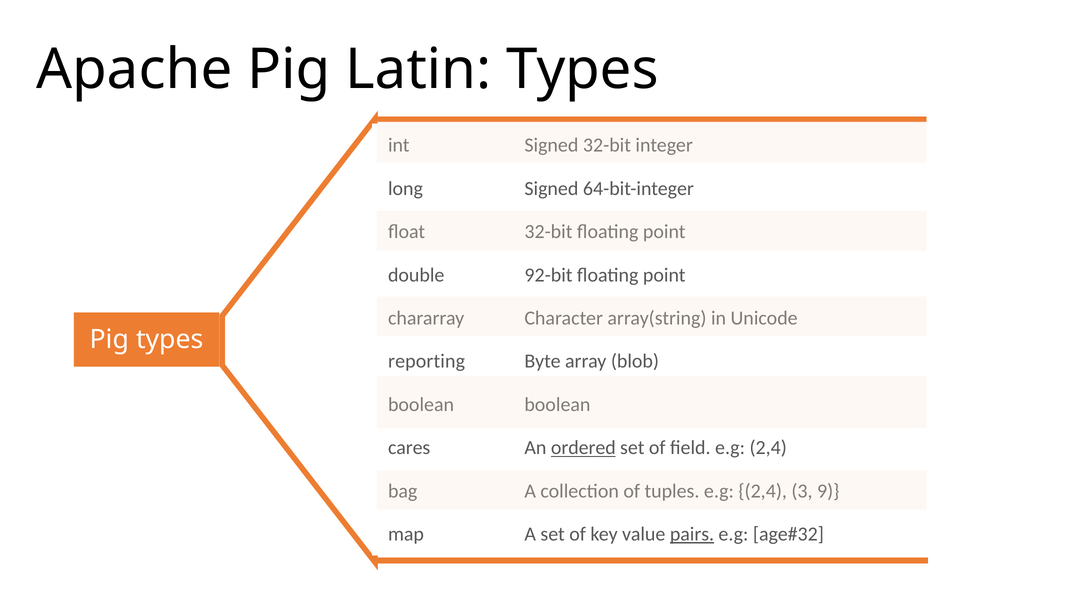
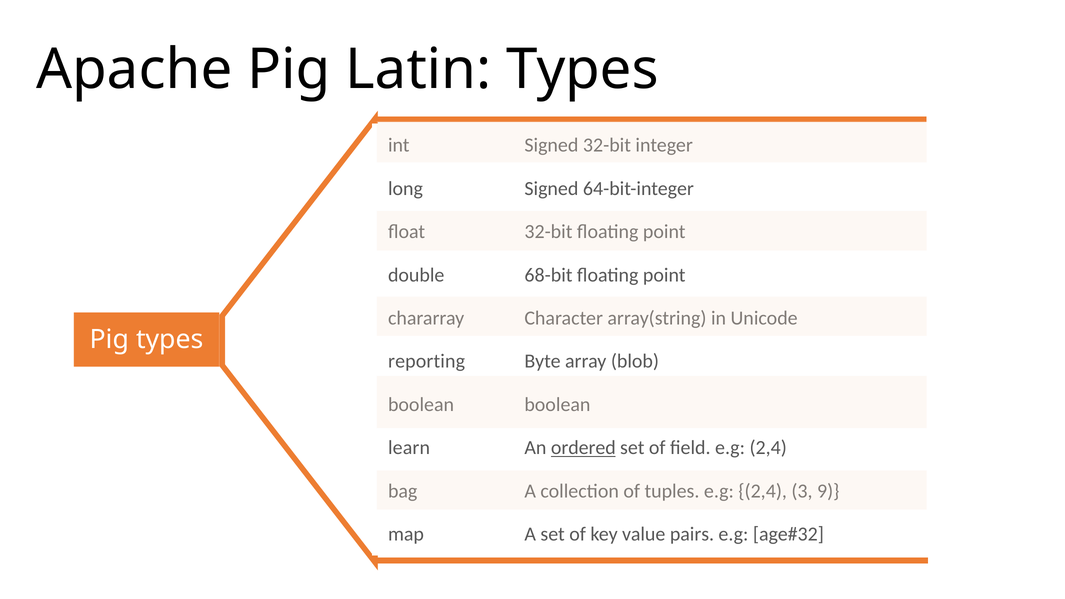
92-bit: 92-bit -> 68-bit
cares: cares -> learn
pairs underline: present -> none
